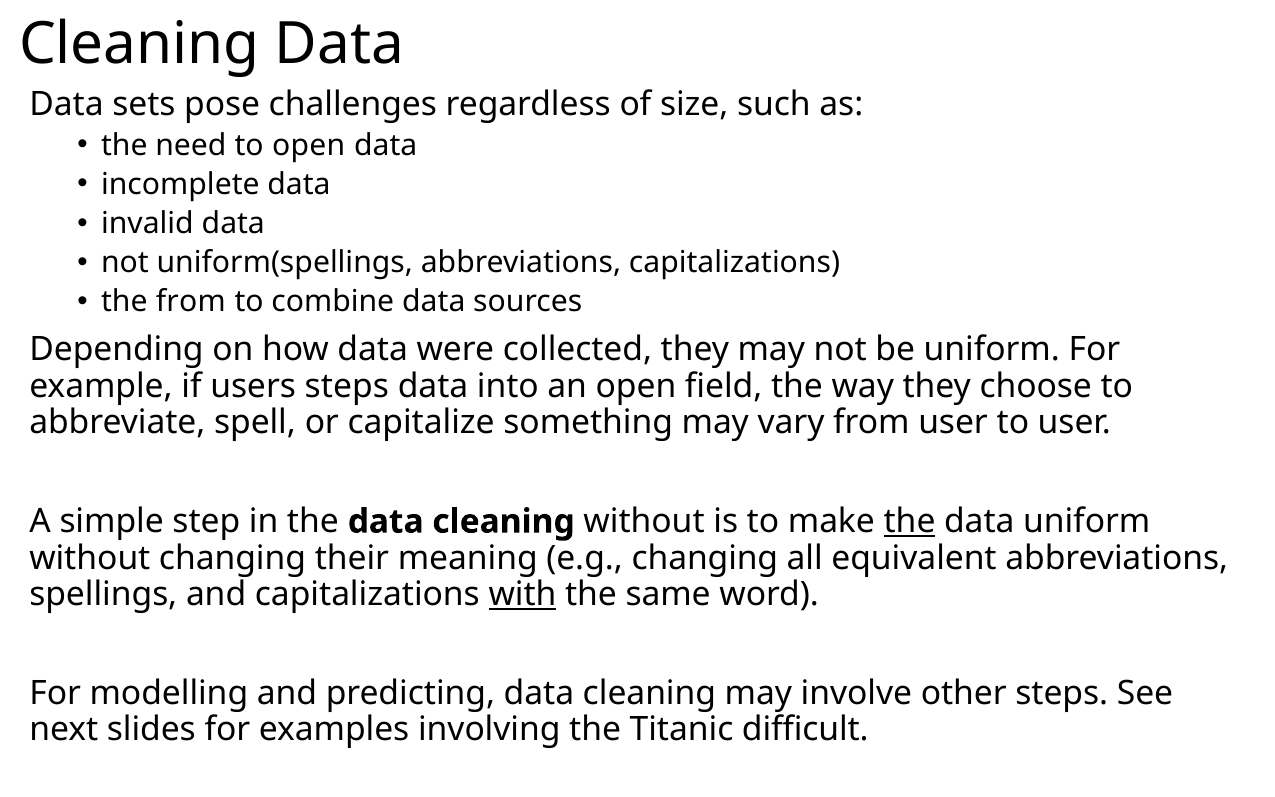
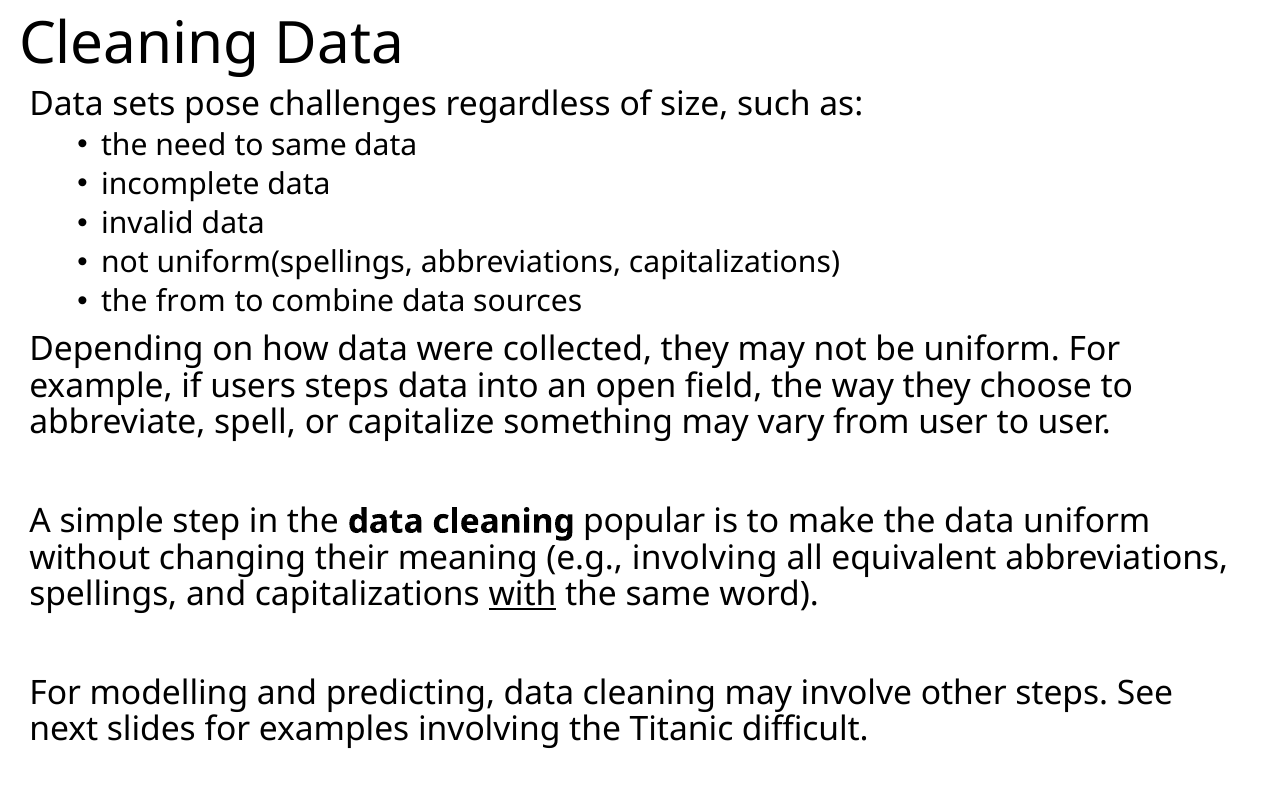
to open: open -> same
cleaning without: without -> popular
the at (910, 521) underline: present -> none
e.g changing: changing -> involving
